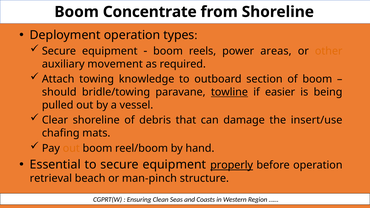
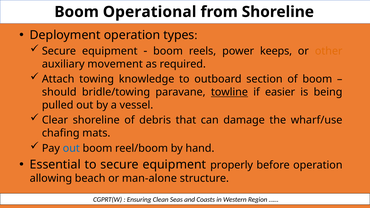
Concentrate: Concentrate -> Operational
areas: areas -> keeps
insert/use: insert/use -> wharf/use
out at (71, 148) colour: orange -> blue
properly underline: present -> none
retrieval: retrieval -> allowing
man-pinch: man-pinch -> man-alone
